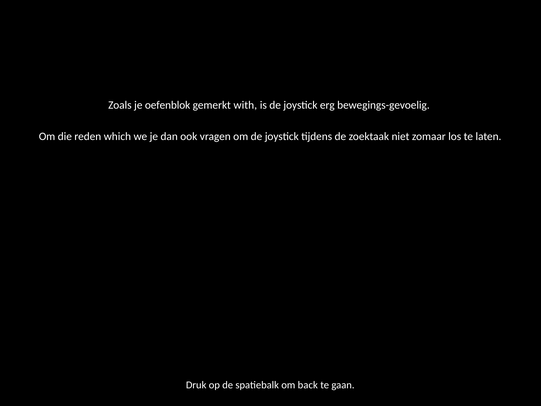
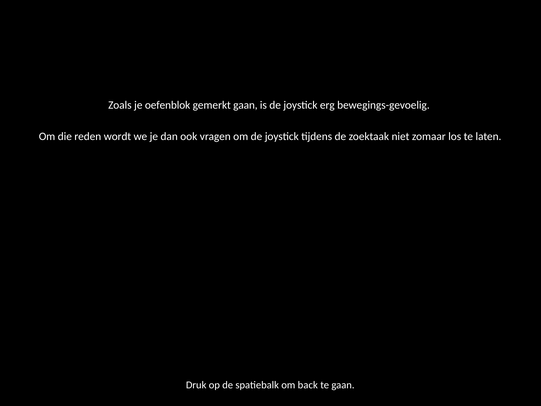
gemerkt with: with -> gaan
which: which -> wordt
